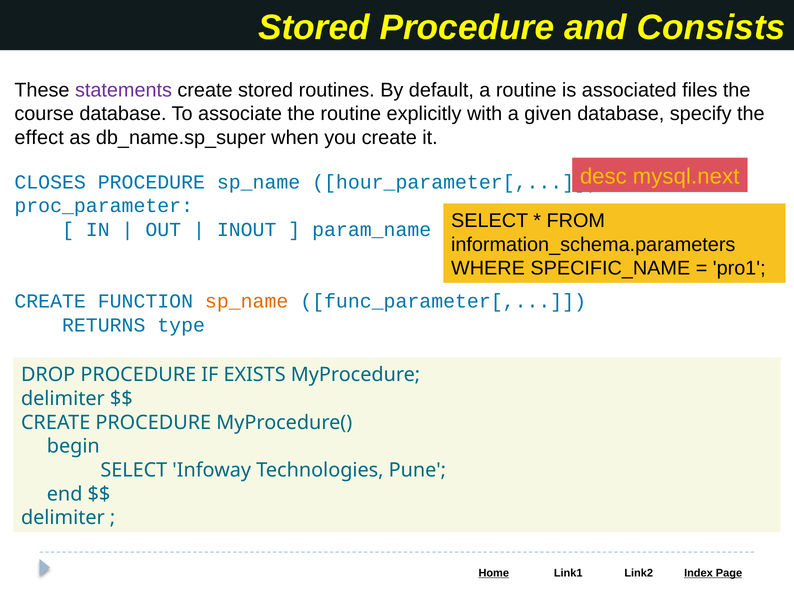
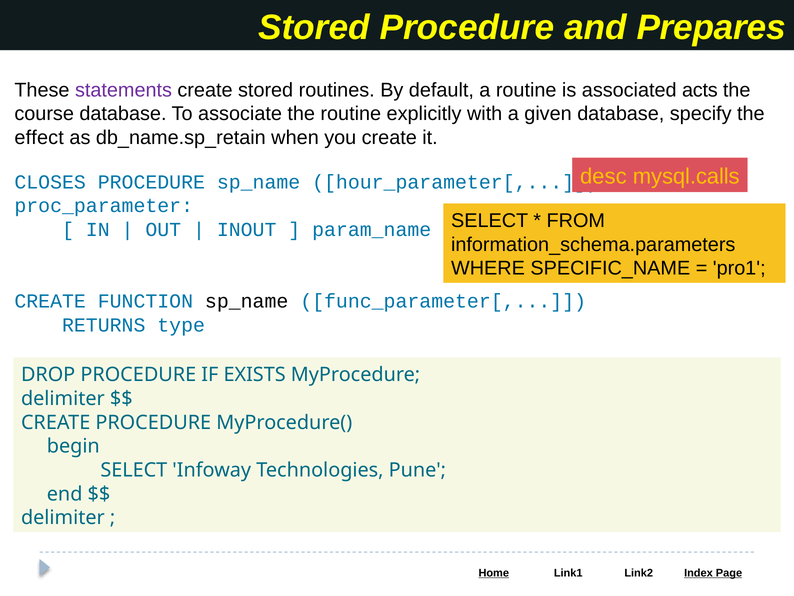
Consists: Consists -> Prepares
files: files -> acts
db_name.sp_super: db_name.sp_super -> db_name.sp_retain
mysql.next: mysql.next -> mysql.calls
sp_name at (247, 301) colour: orange -> black
